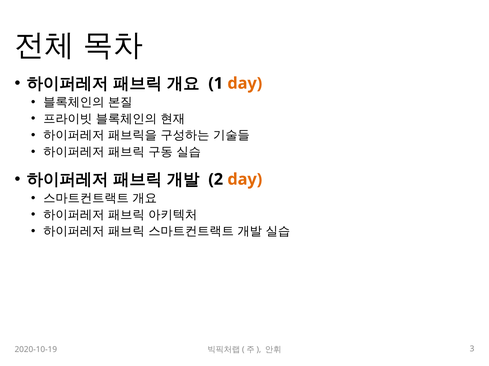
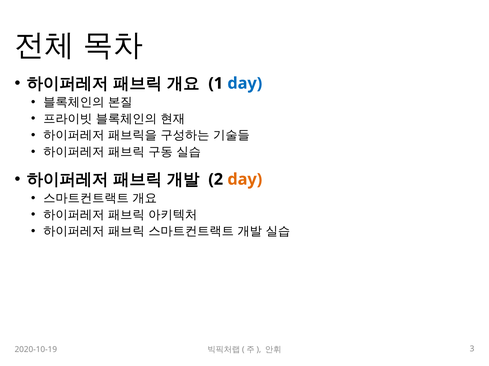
day at (245, 84) colour: orange -> blue
